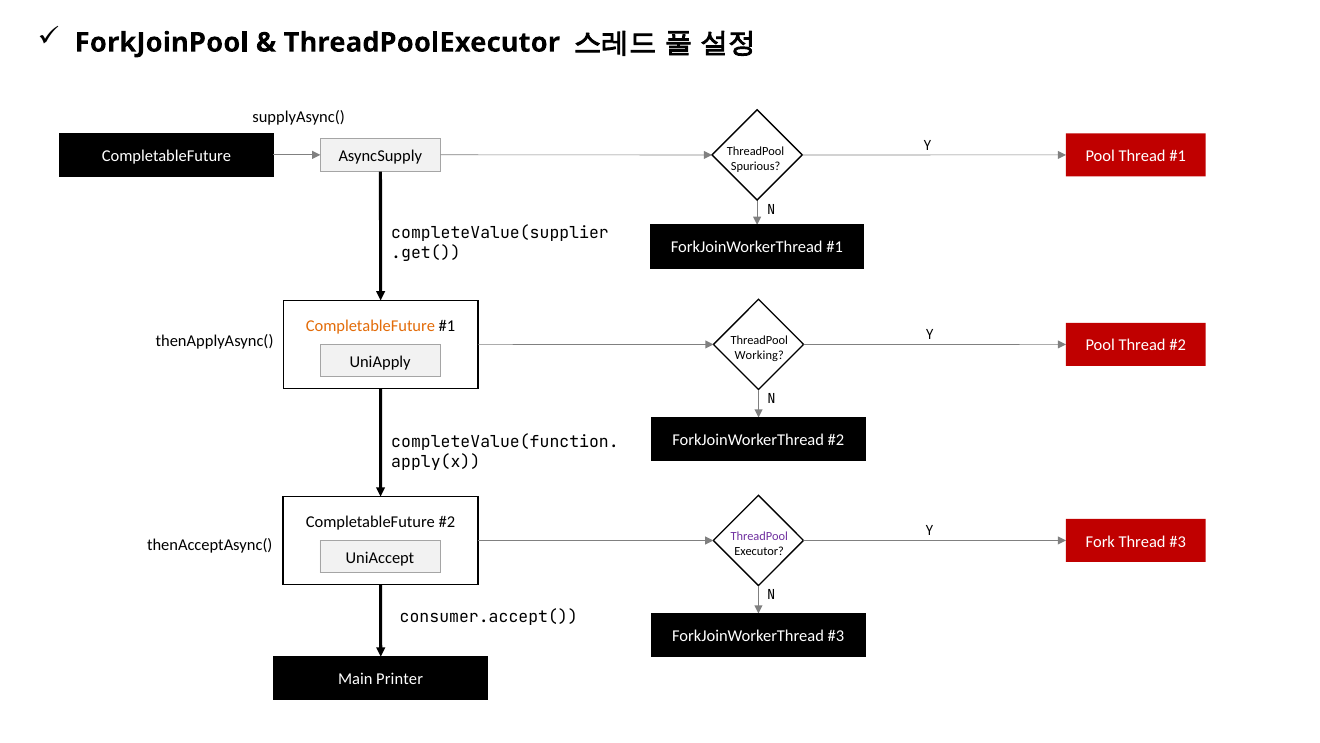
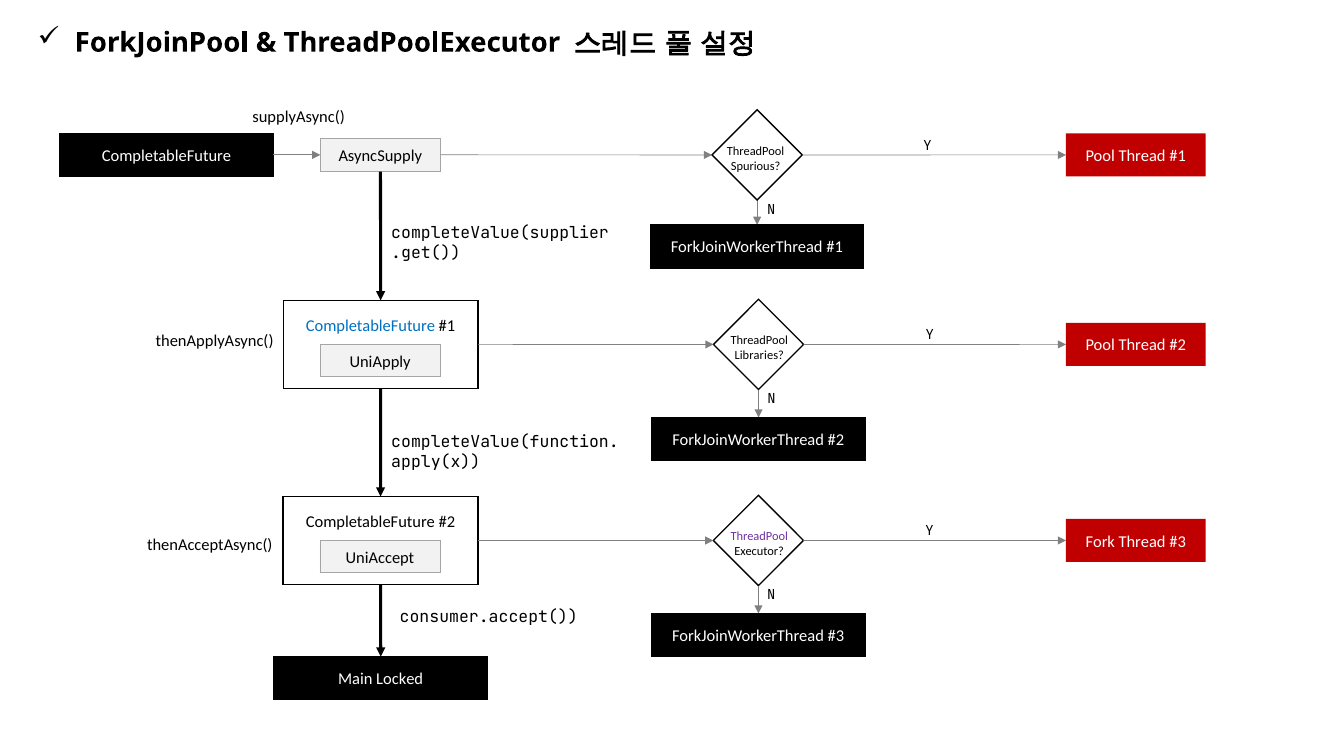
CompletableFuture at (370, 326) colour: orange -> blue
Working: Working -> Libraries
Printer: Printer -> Locked
